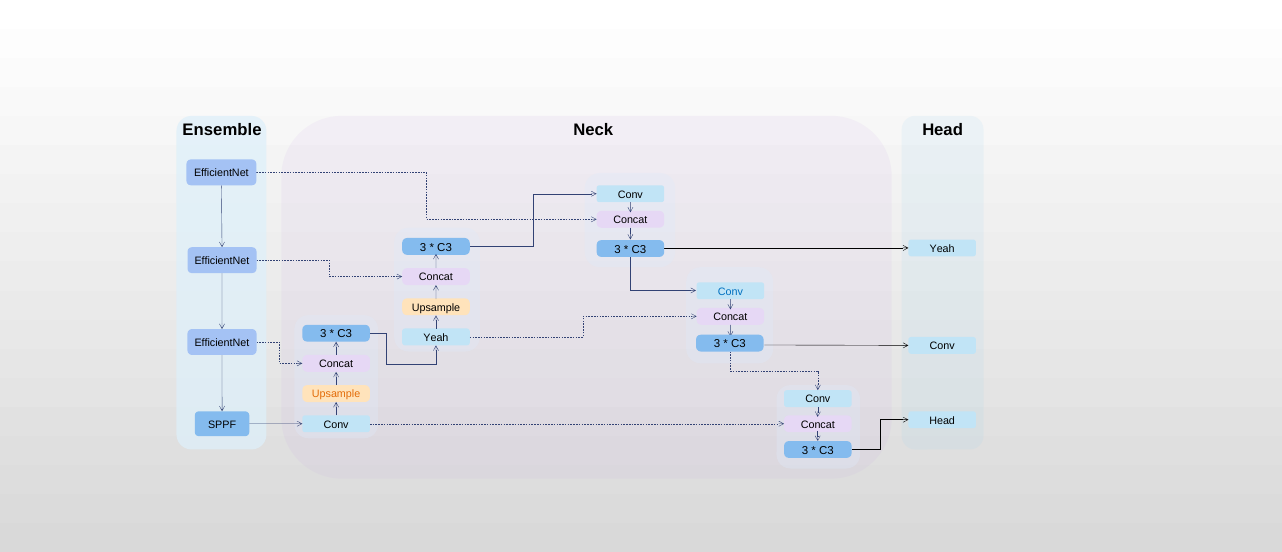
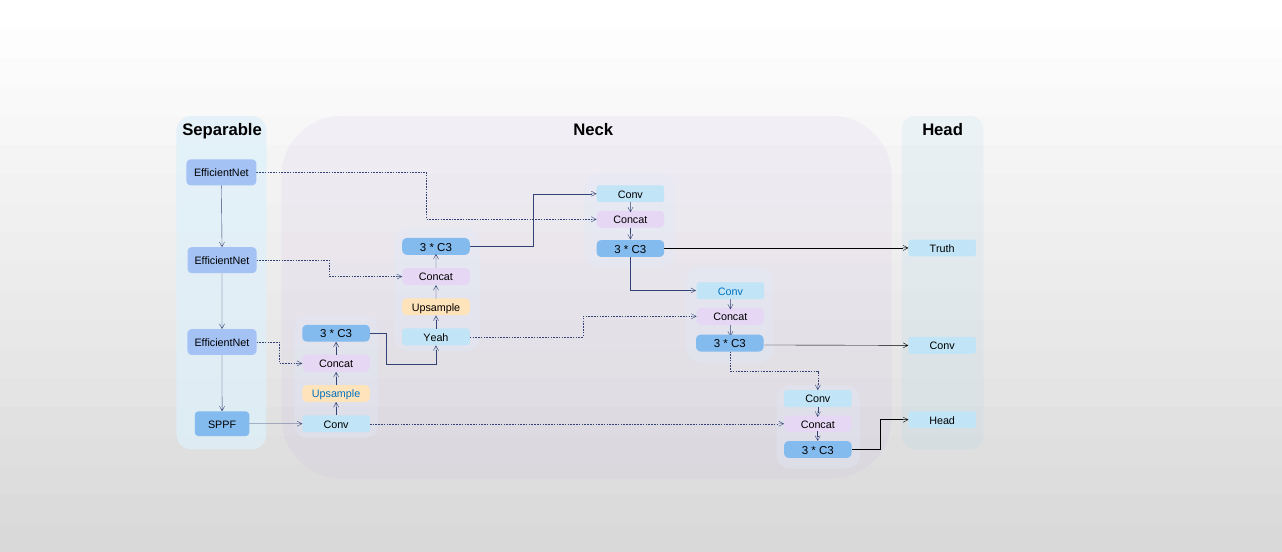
Ensemble: Ensemble -> Separable
Yeah at (942, 249): Yeah -> Truth
Upsample at (336, 395) colour: orange -> blue
